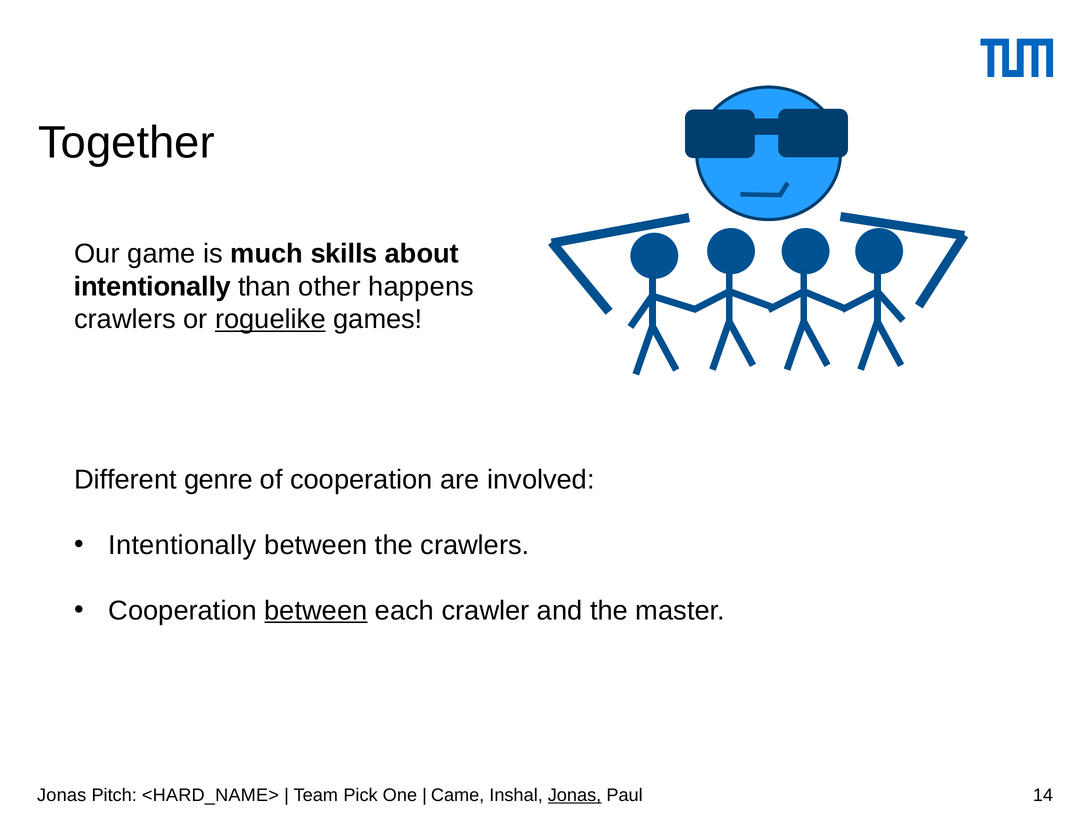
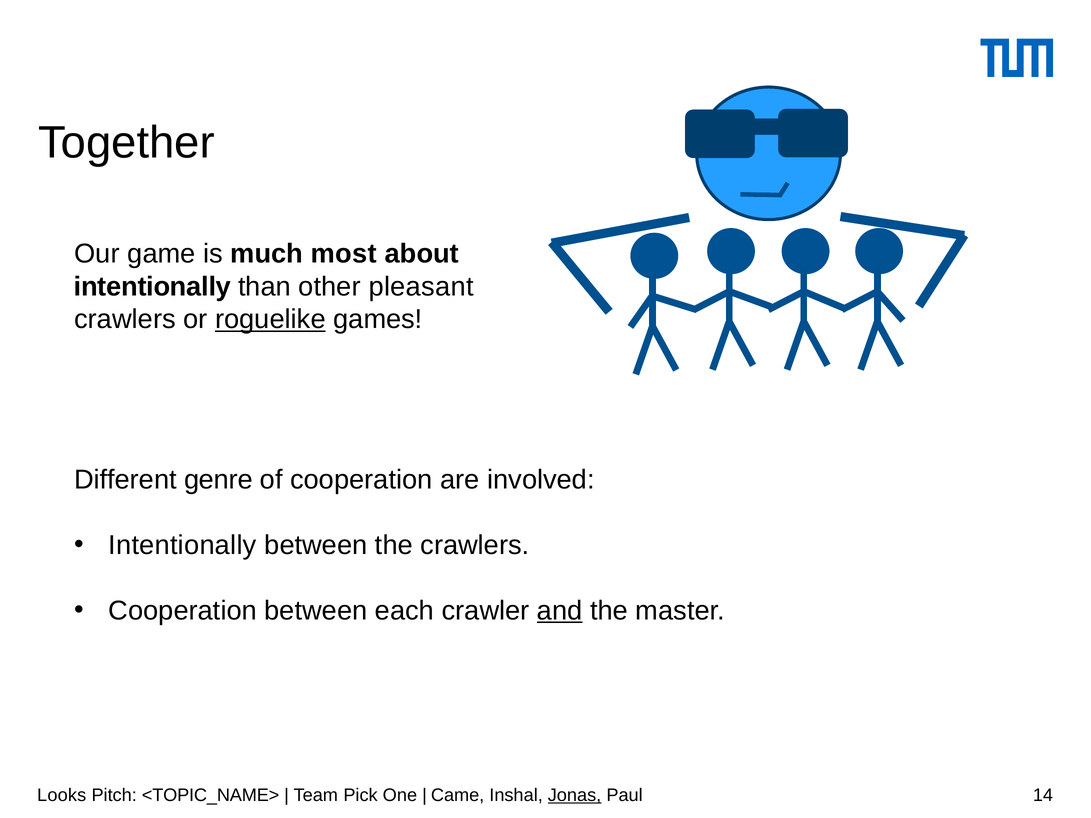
skills: skills -> most
happens: happens -> pleasant
between at (316, 611) underline: present -> none
and underline: none -> present
Jonas at (62, 795): Jonas -> Looks
<HARD_NAME>: <HARD_NAME> -> <TOPIC_NAME>
